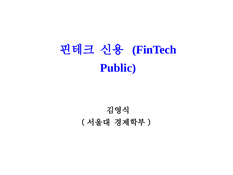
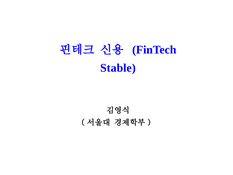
Public: Public -> Stable
